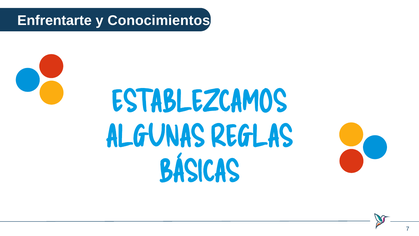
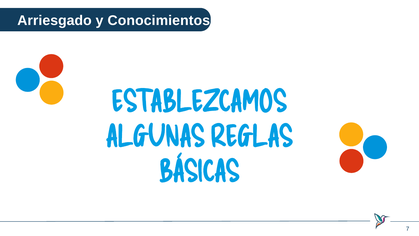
Enfrentarte: Enfrentarte -> Arriesgado
